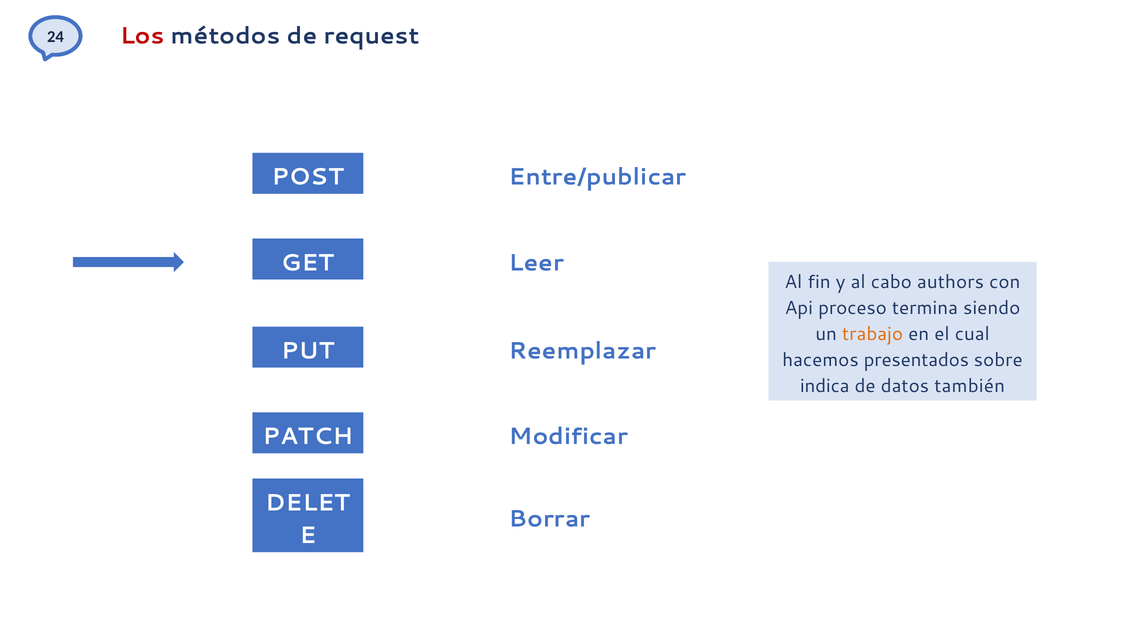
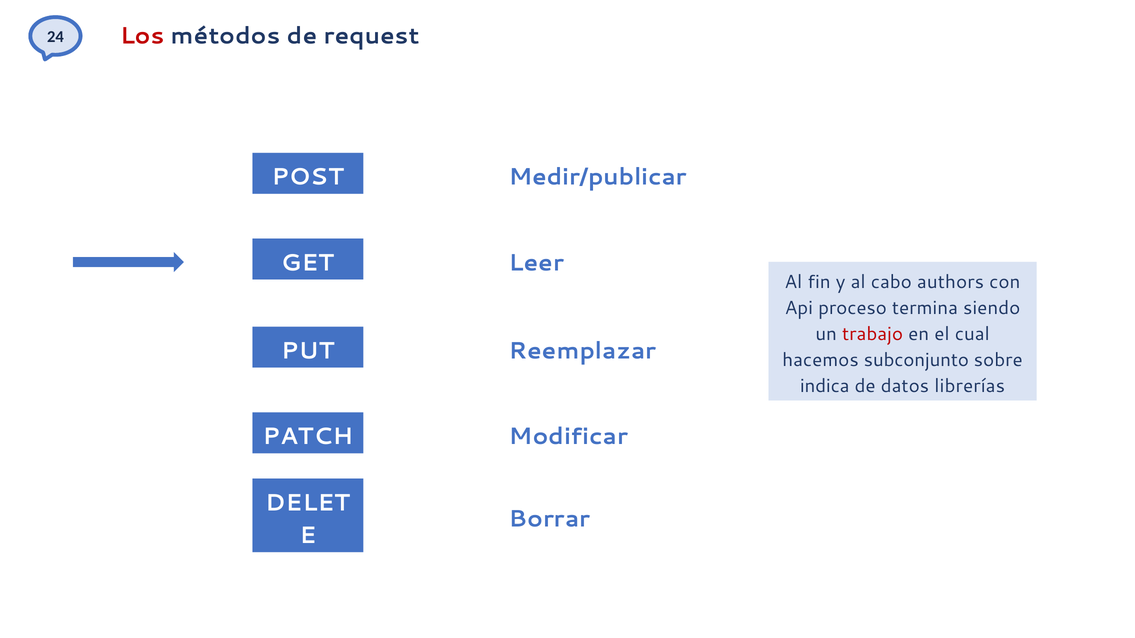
Entre/publicar: Entre/publicar -> Medir/publicar
trabajo colour: orange -> red
presentados: presentados -> subconjunto
también: también -> librerías
